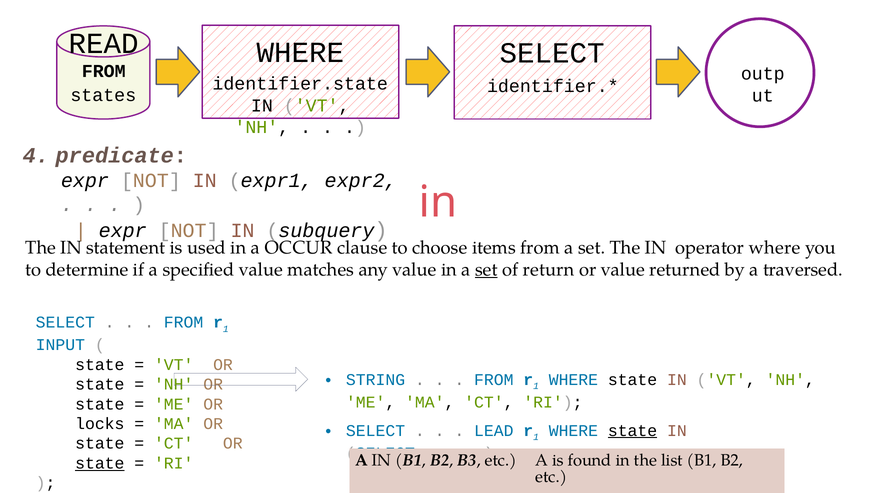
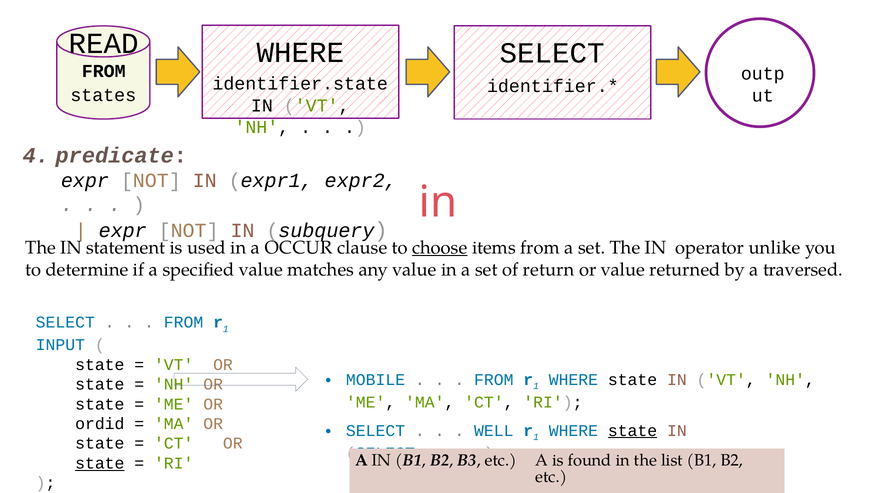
choose underline: none -> present
operator where: where -> unlike
set at (486, 269) underline: present -> none
STRING: STRING -> MOBILE
locks: locks -> ordid
LEAD: LEAD -> WELL
